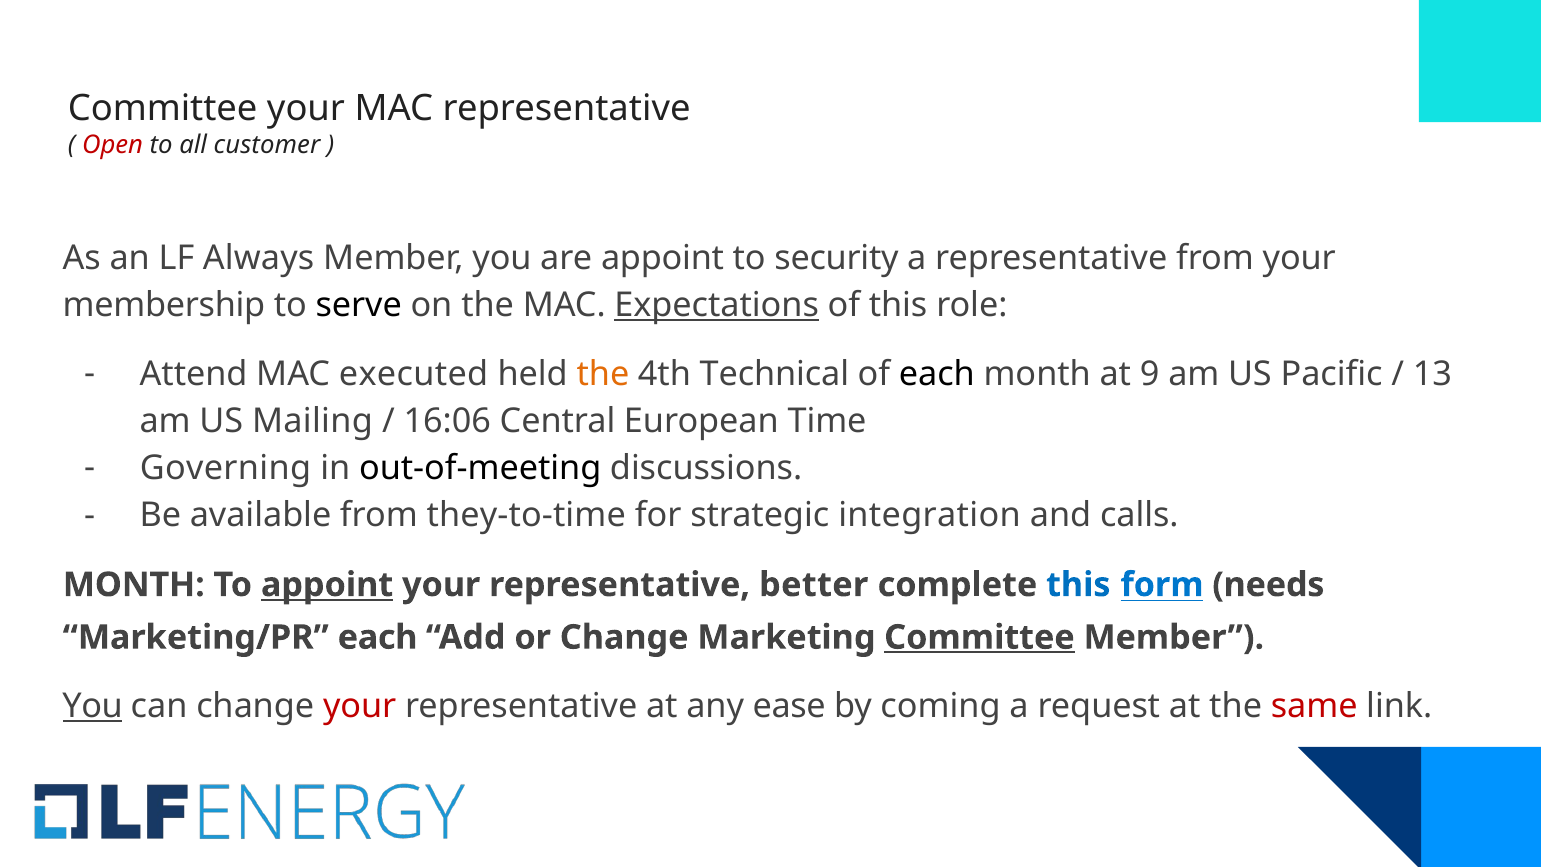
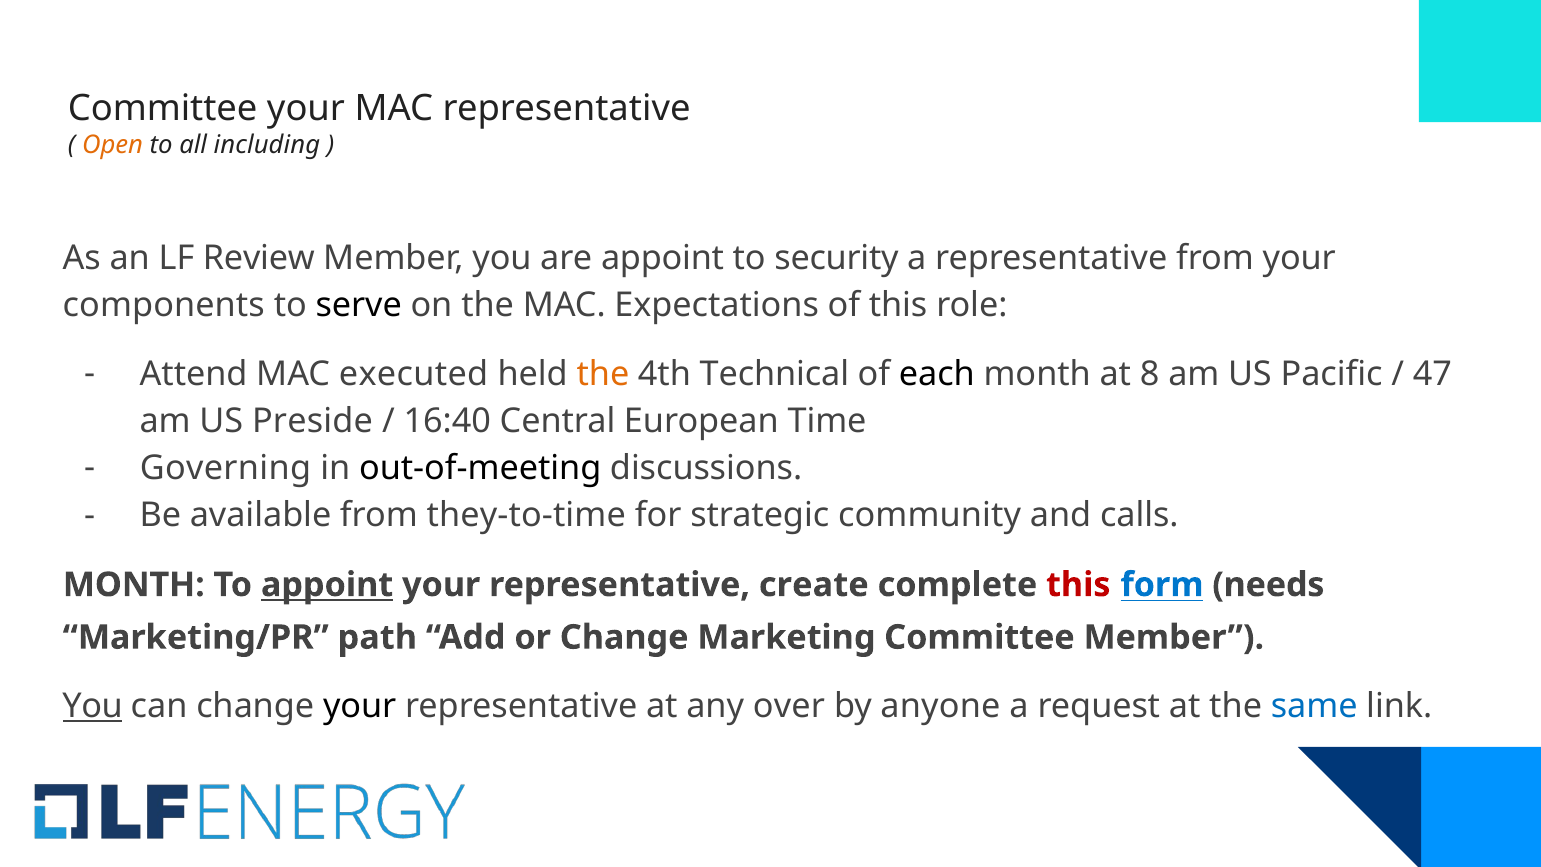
Open colour: red -> orange
customer: customer -> including
Always: Always -> Review
membership: membership -> components
Expectations underline: present -> none
9: 9 -> 8
13: 13 -> 47
Mailing: Mailing -> Preside
16:06: 16:06 -> 16:40
integration: integration -> community
better: better -> create
this at (1078, 585) colour: blue -> red
Marketing/PR each: each -> path
Committee at (979, 637) underline: present -> none
your at (360, 706) colour: red -> black
ease: ease -> over
coming: coming -> anyone
same colour: red -> blue
